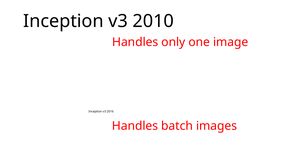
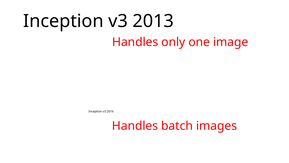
2010: 2010 -> 2013
